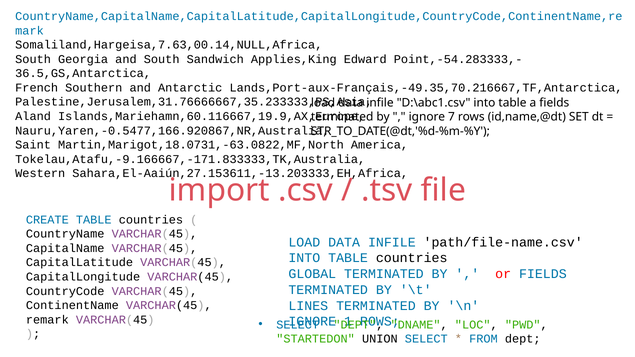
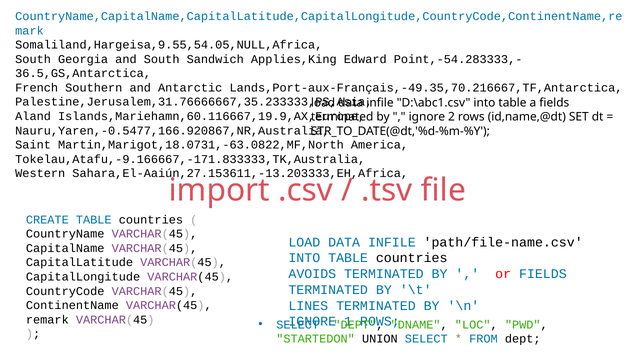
Somaliland,Hargeisa,7.63,00.14,NULL,Africa: Somaliland,Hargeisa,7.63,00.14,NULL,Africa -> Somaliland,Hargeisa,9.55,54.05,NULL,Africa
7: 7 -> 2
GLOBAL: GLOBAL -> AVOIDS
